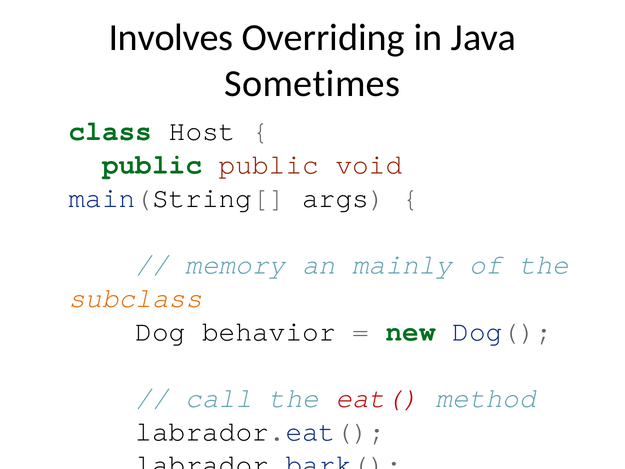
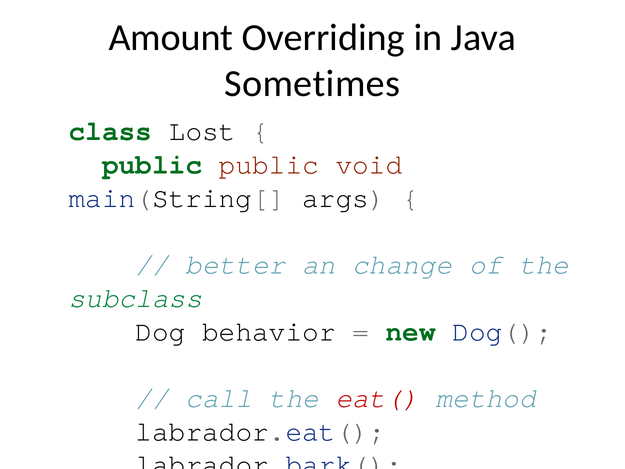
Involves: Involves -> Amount
Host: Host -> Lost
memory: memory -> better
mainly: mainly -> change
subclass colour: orange -> green
